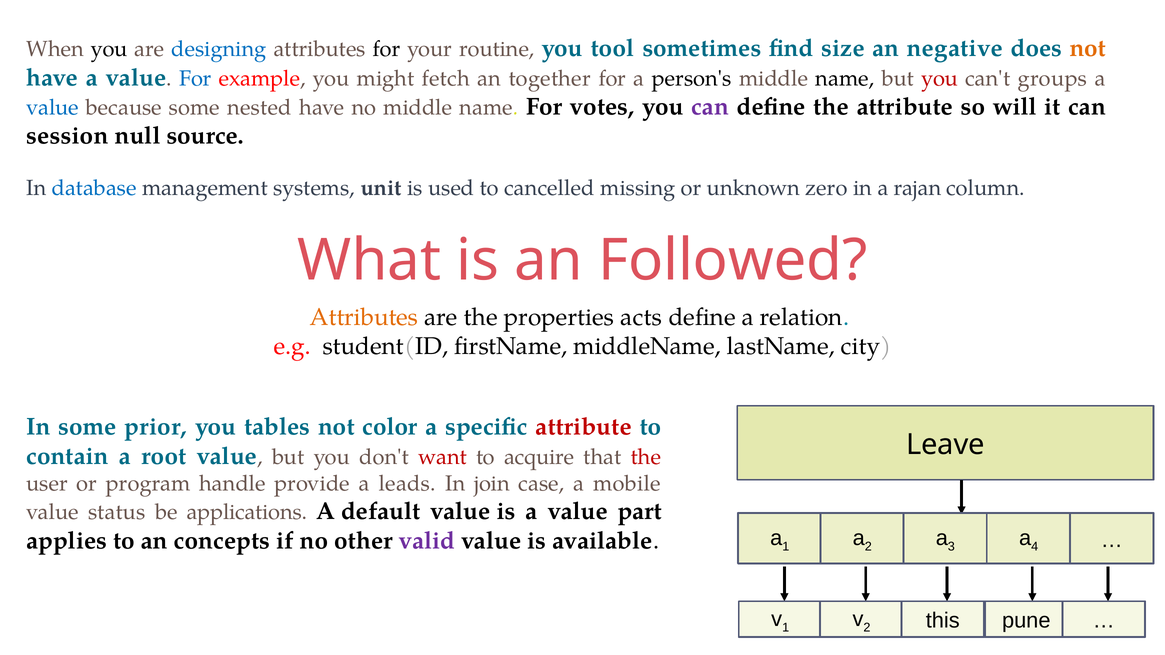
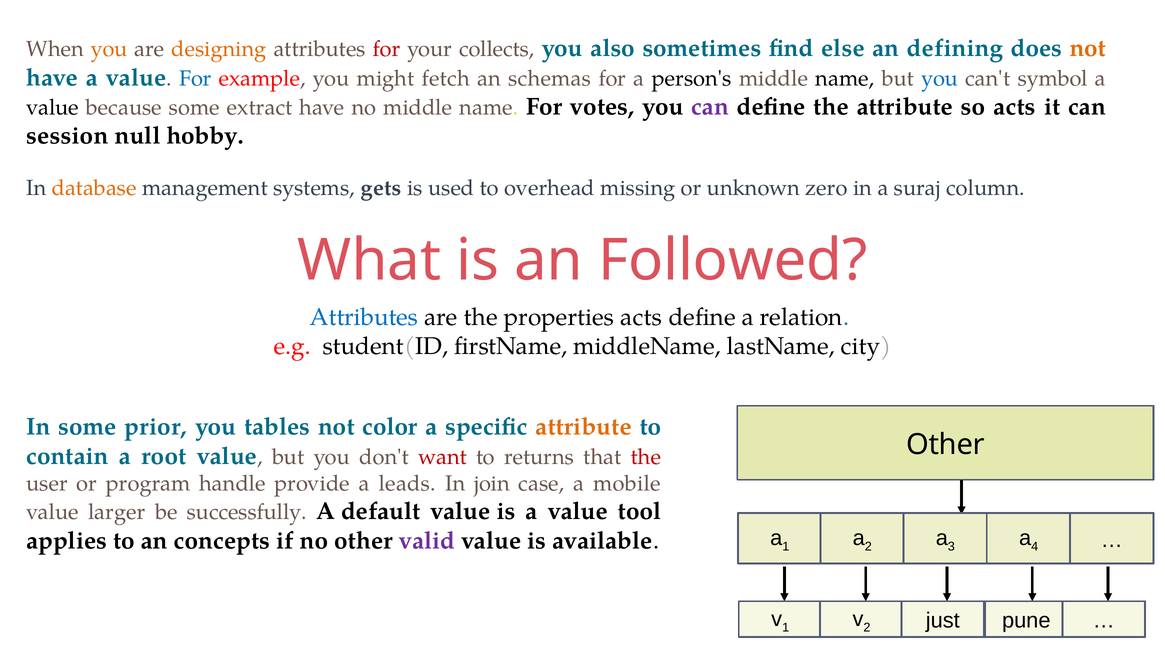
you at (109, 49) colour: black -> orange
designing colour: blue -> orange
for at (386, 49) colour: black -> red
routine: routine -> collects
tool: tool -> also
size: size -> else
negative: negative -> defining
together: together -> schemas
you at (940, 78) colour: red -> blue
groups: groups -> symbol
value at (53, 108) colour: blue -> black
nested: nested -> extract
so will: will -> acts
source: source -> hobby
database colour: blue -> orange
unit: unit -> gets
cancelled: cancelled -> overhead
rajan: rajan -> suraj
Attributes at (364, 318) colour: orange -> blue
attribute at (584, 427) colour: red -> orange
Leave at (945, 445): Leave -> Other
acquire: acquire -> returns
status: status -> larger
applications: applications -> successfully
part: part -> tool
this: this -> just
